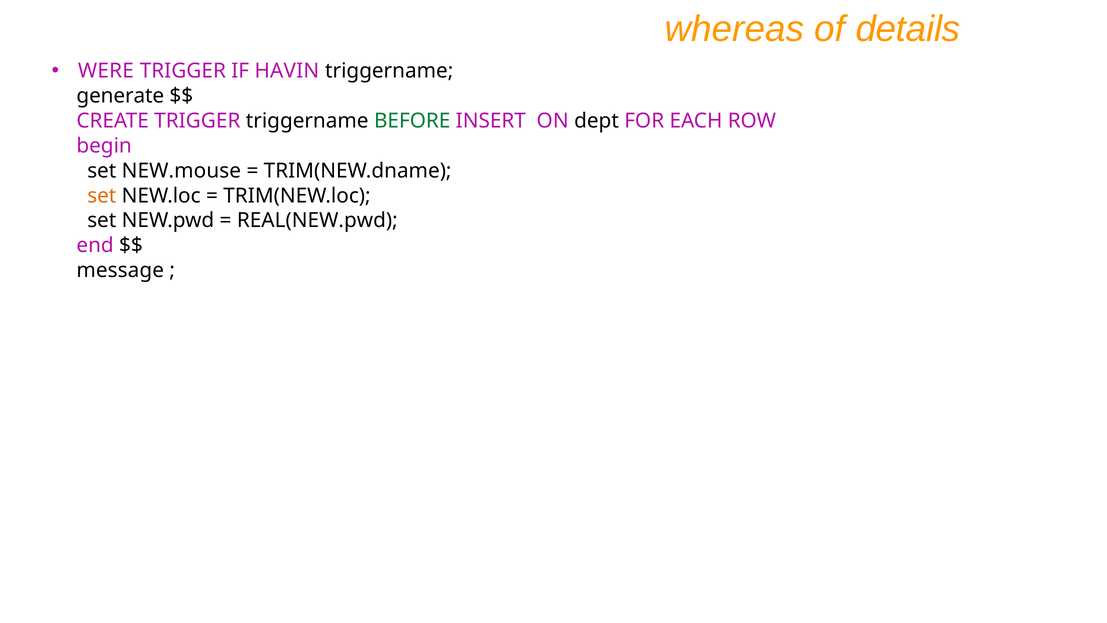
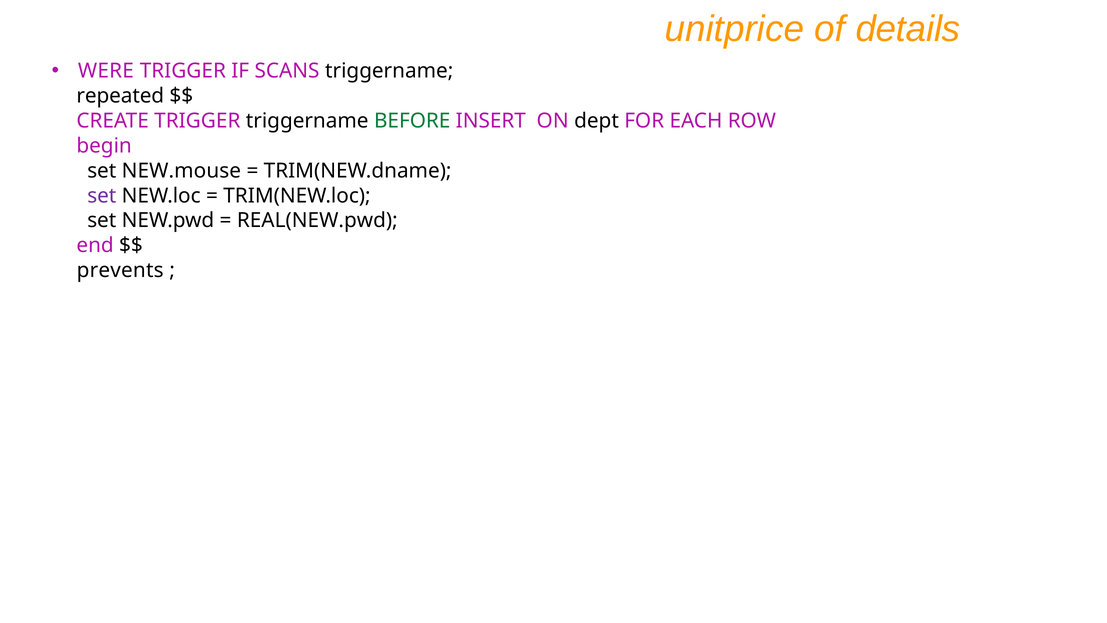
whereas: whereas -> unitprice
HAVIN: HAVIN -> SCANS
generate: generate -> repeated
set at (102, 196) colour: orange -> purple
message: message -> prevents
